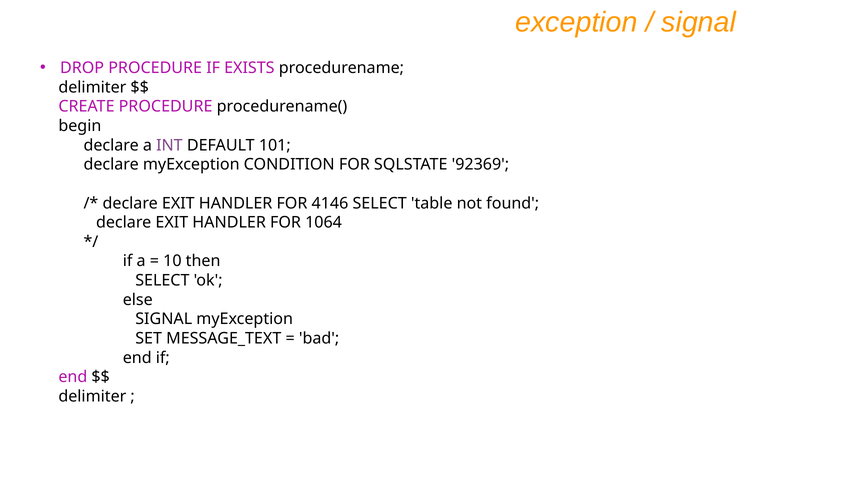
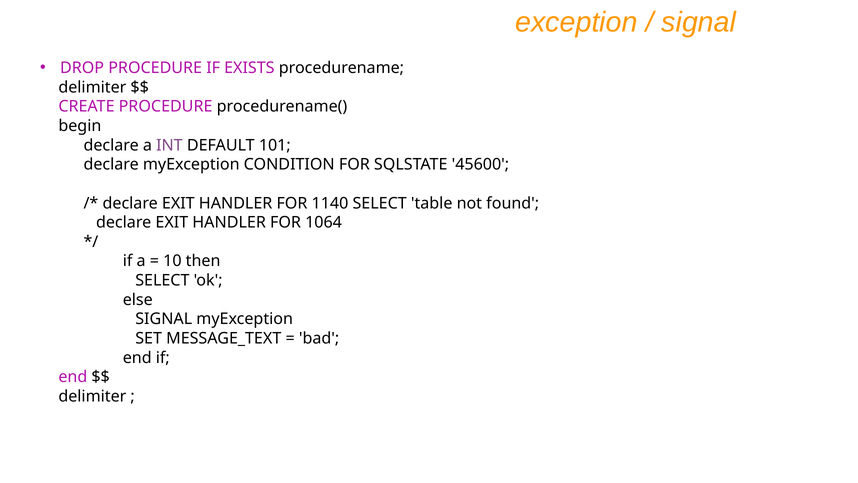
92369: 92369 -> 45600
4146: 4146 -> 1140
